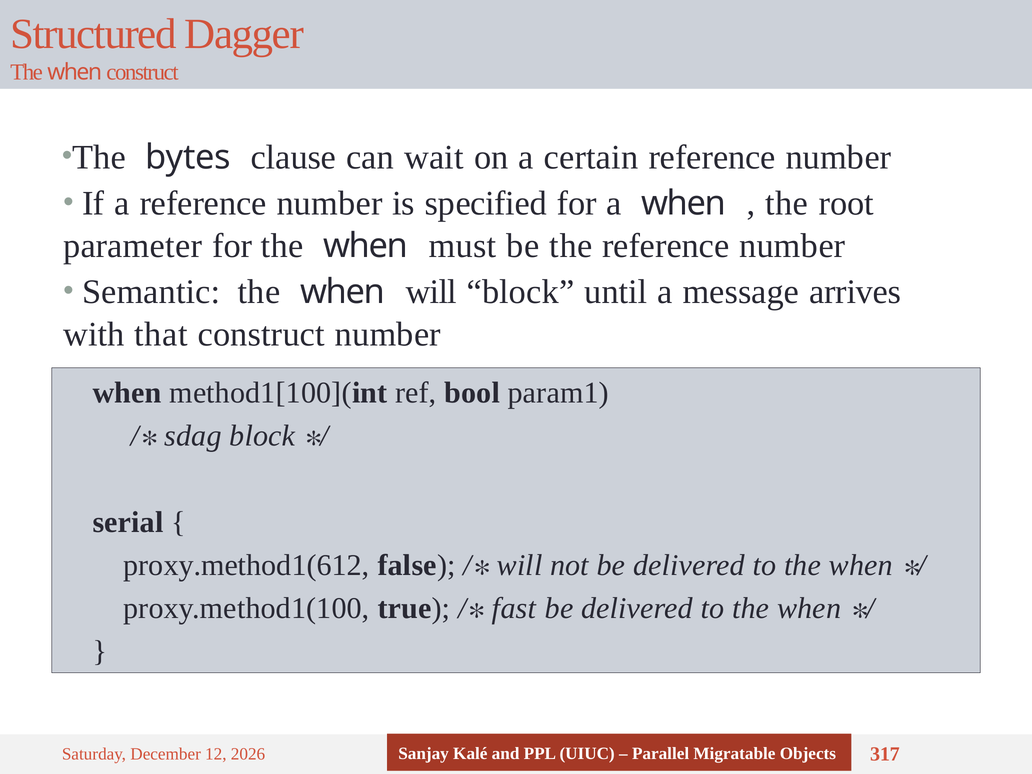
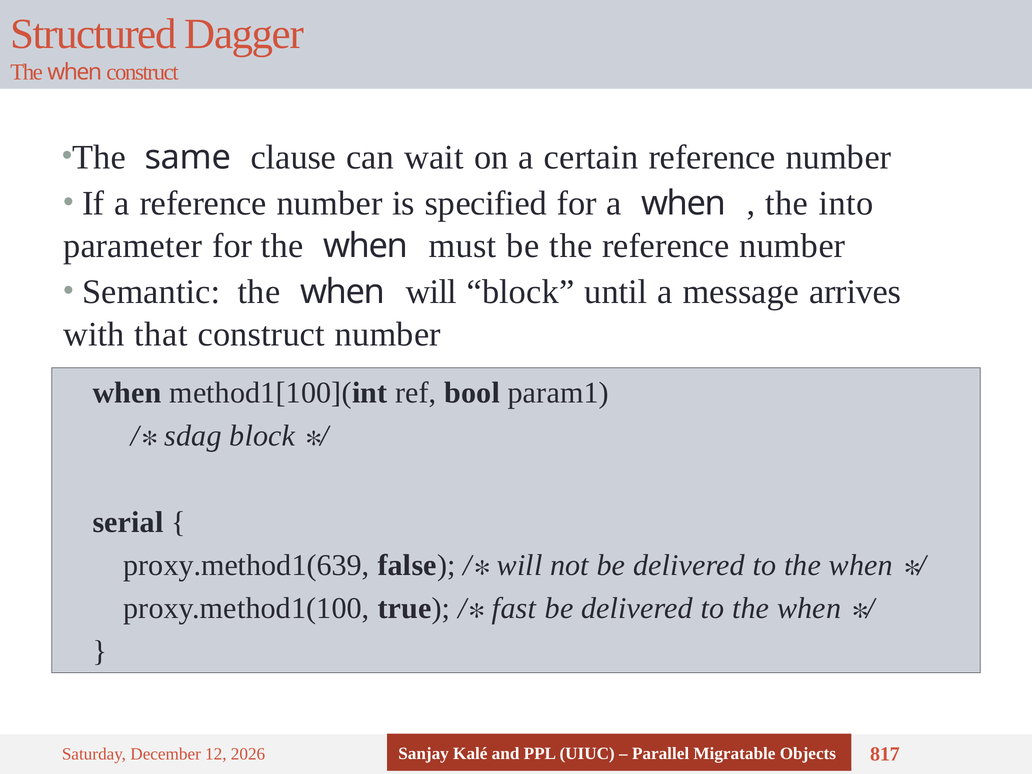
bytes: bytes -> same
root: root -> into
proxy.method1(612: proxy.method1(612 -> proxy.method1(639
317: 317 -> 817
